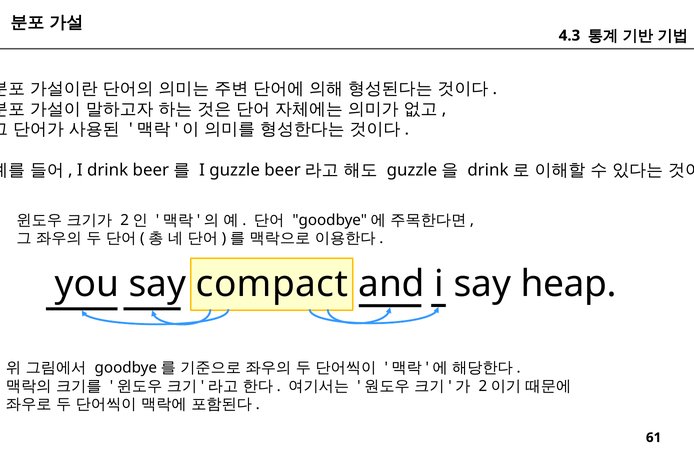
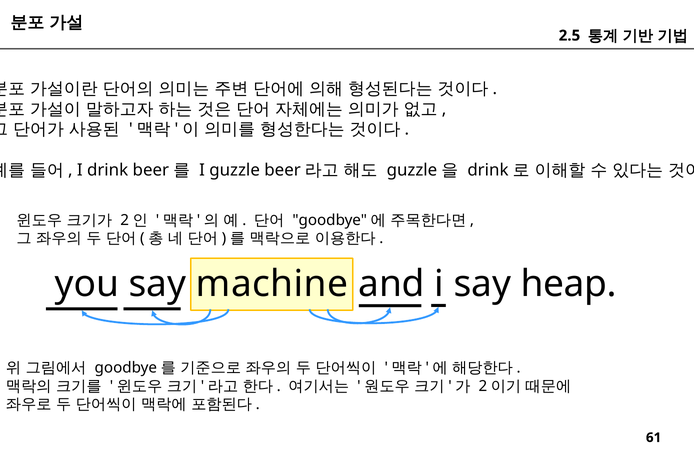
4.3: 4.3 -> 2.5
compact: compact -> machine
